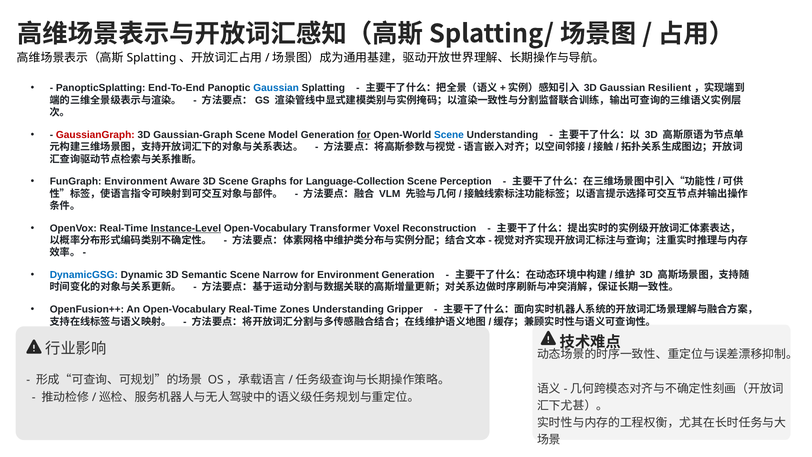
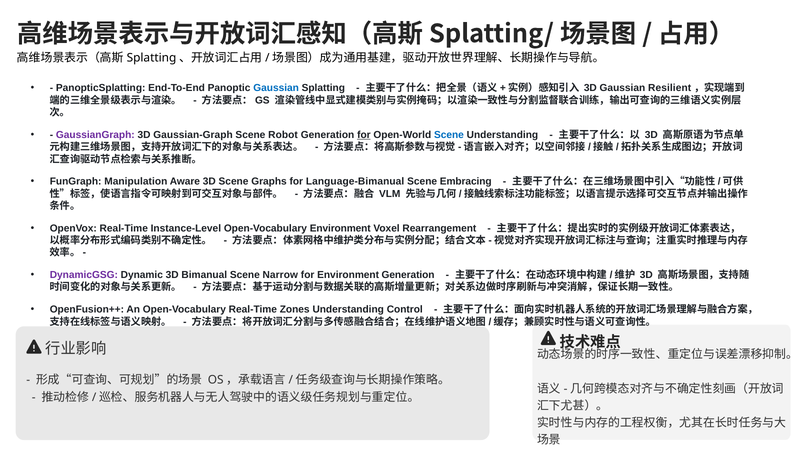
GaussianGraph colour: red -> purple
Model: Model -> Robot
FunGraph Environment: Environment -> Manipulation
Language-Collection: Language-Collection -> Language-Bimanual
Perception: Perception -> Embracing
Instance-Level underline: present -> none
Open-Vocabulary Transformer: Transformer -> Environment
Reconstruction: Reconstruction -> Rearrangement
DynamicGSG colour: blue -> purple
Semantic: Semantic -> Bimanual
Gripper: Gripper -> Control
